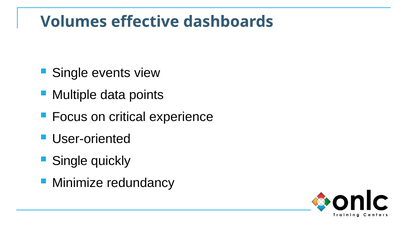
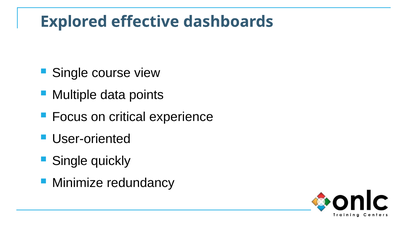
Volumes: Volumes -> Explored
events: events -> course
